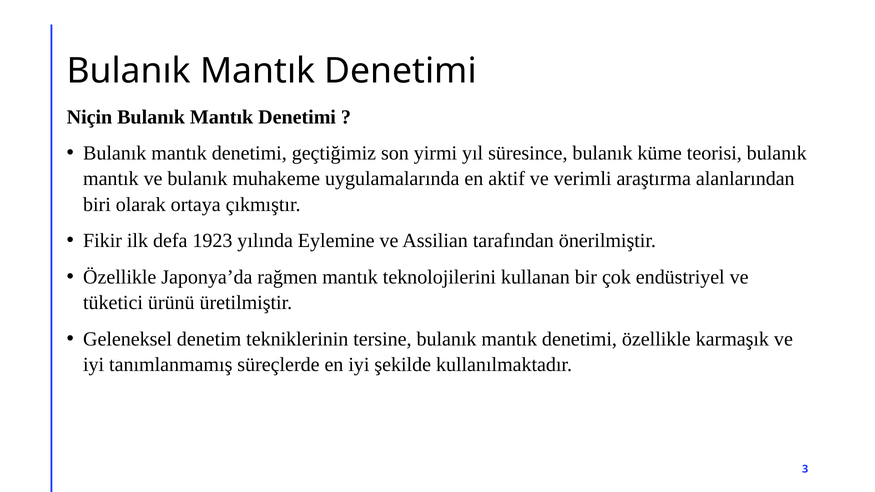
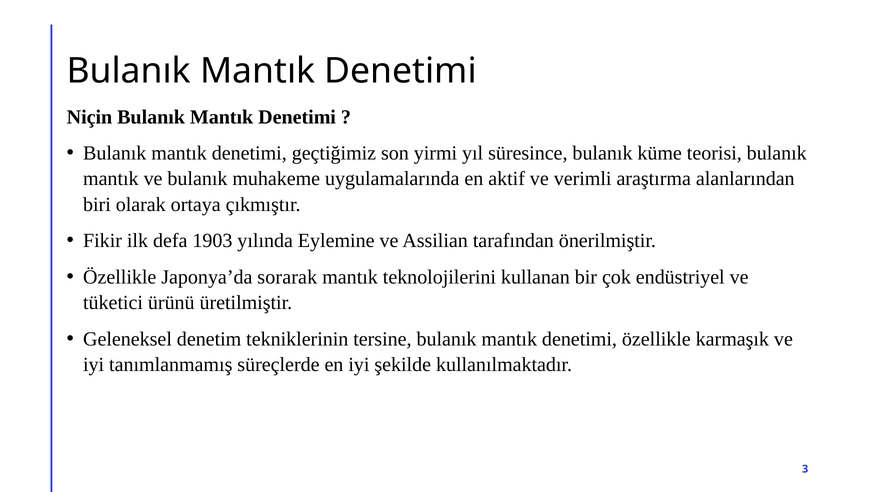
1923: 1923 -> 1903
rağmen: rağmen -> sorarak
